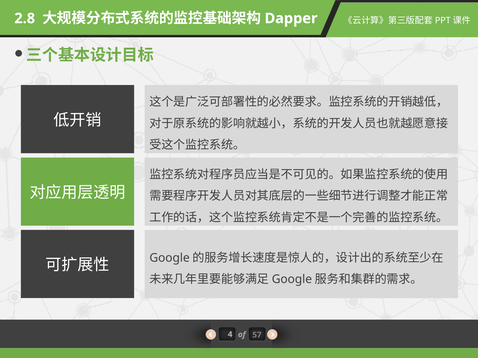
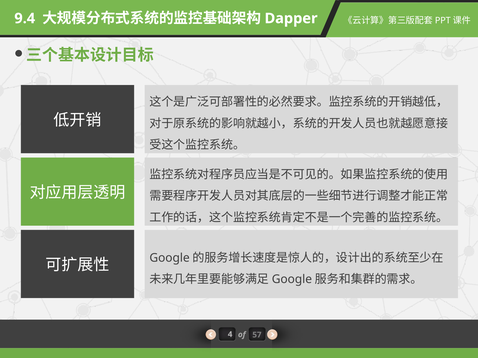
2.8: 2.8 -> 9.4
